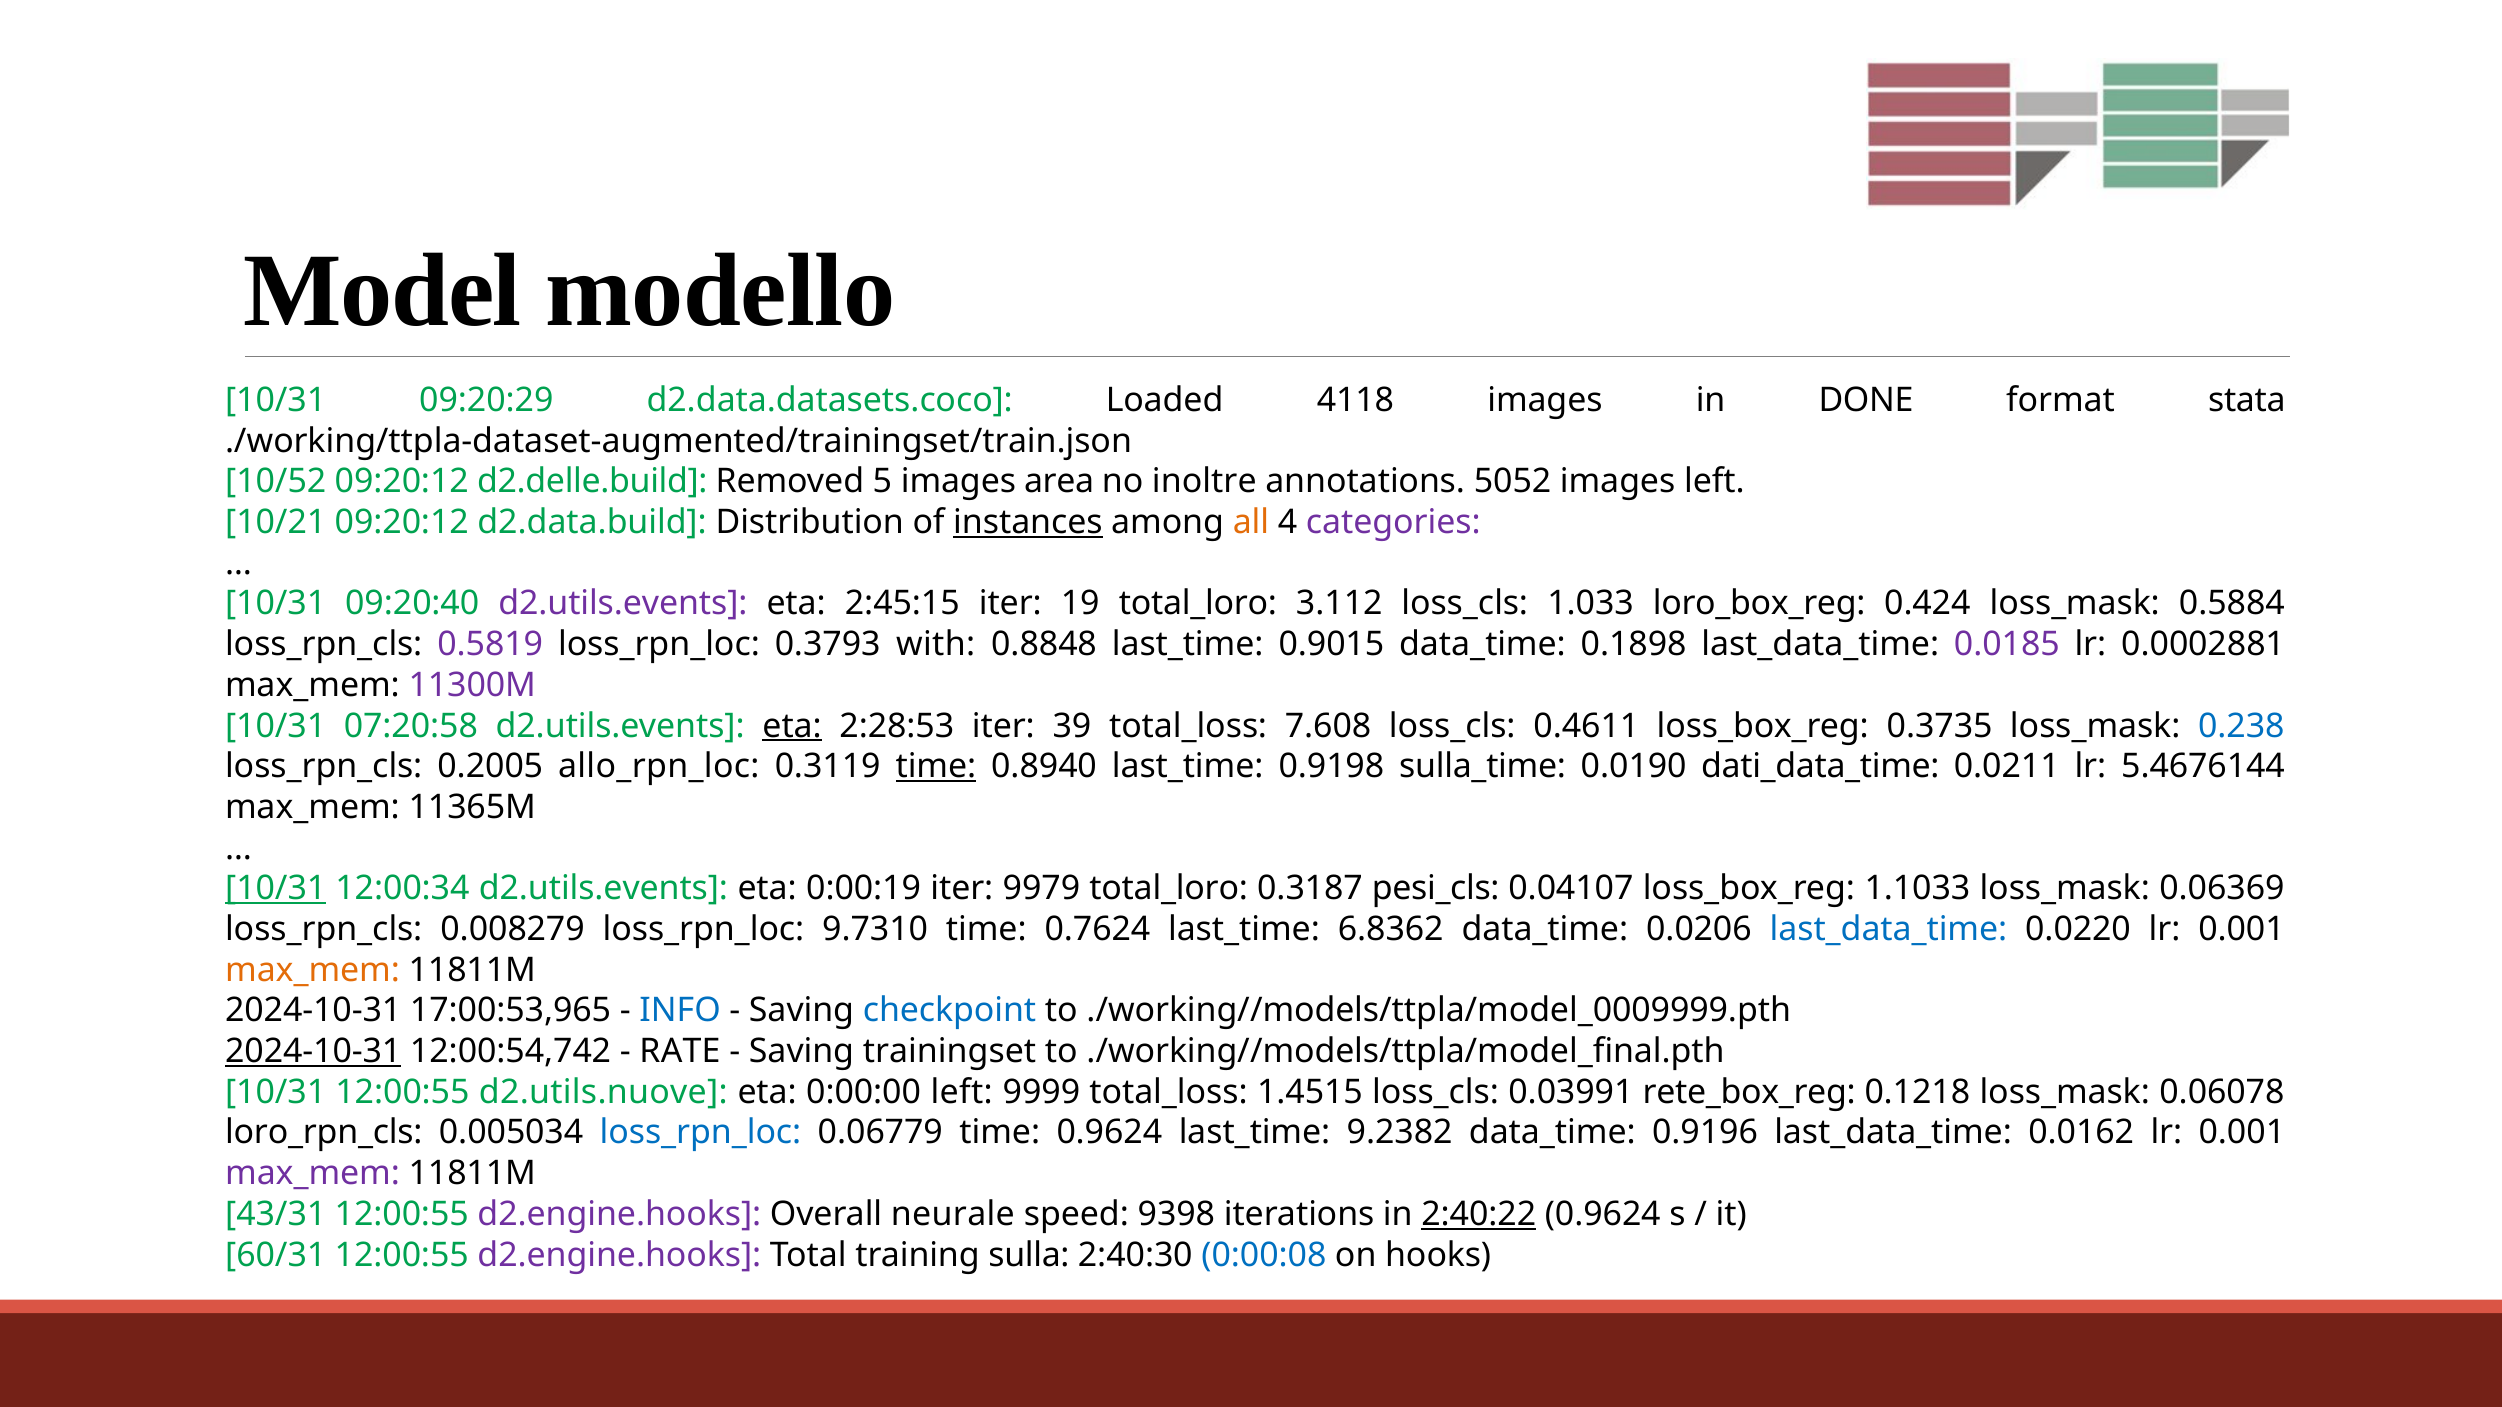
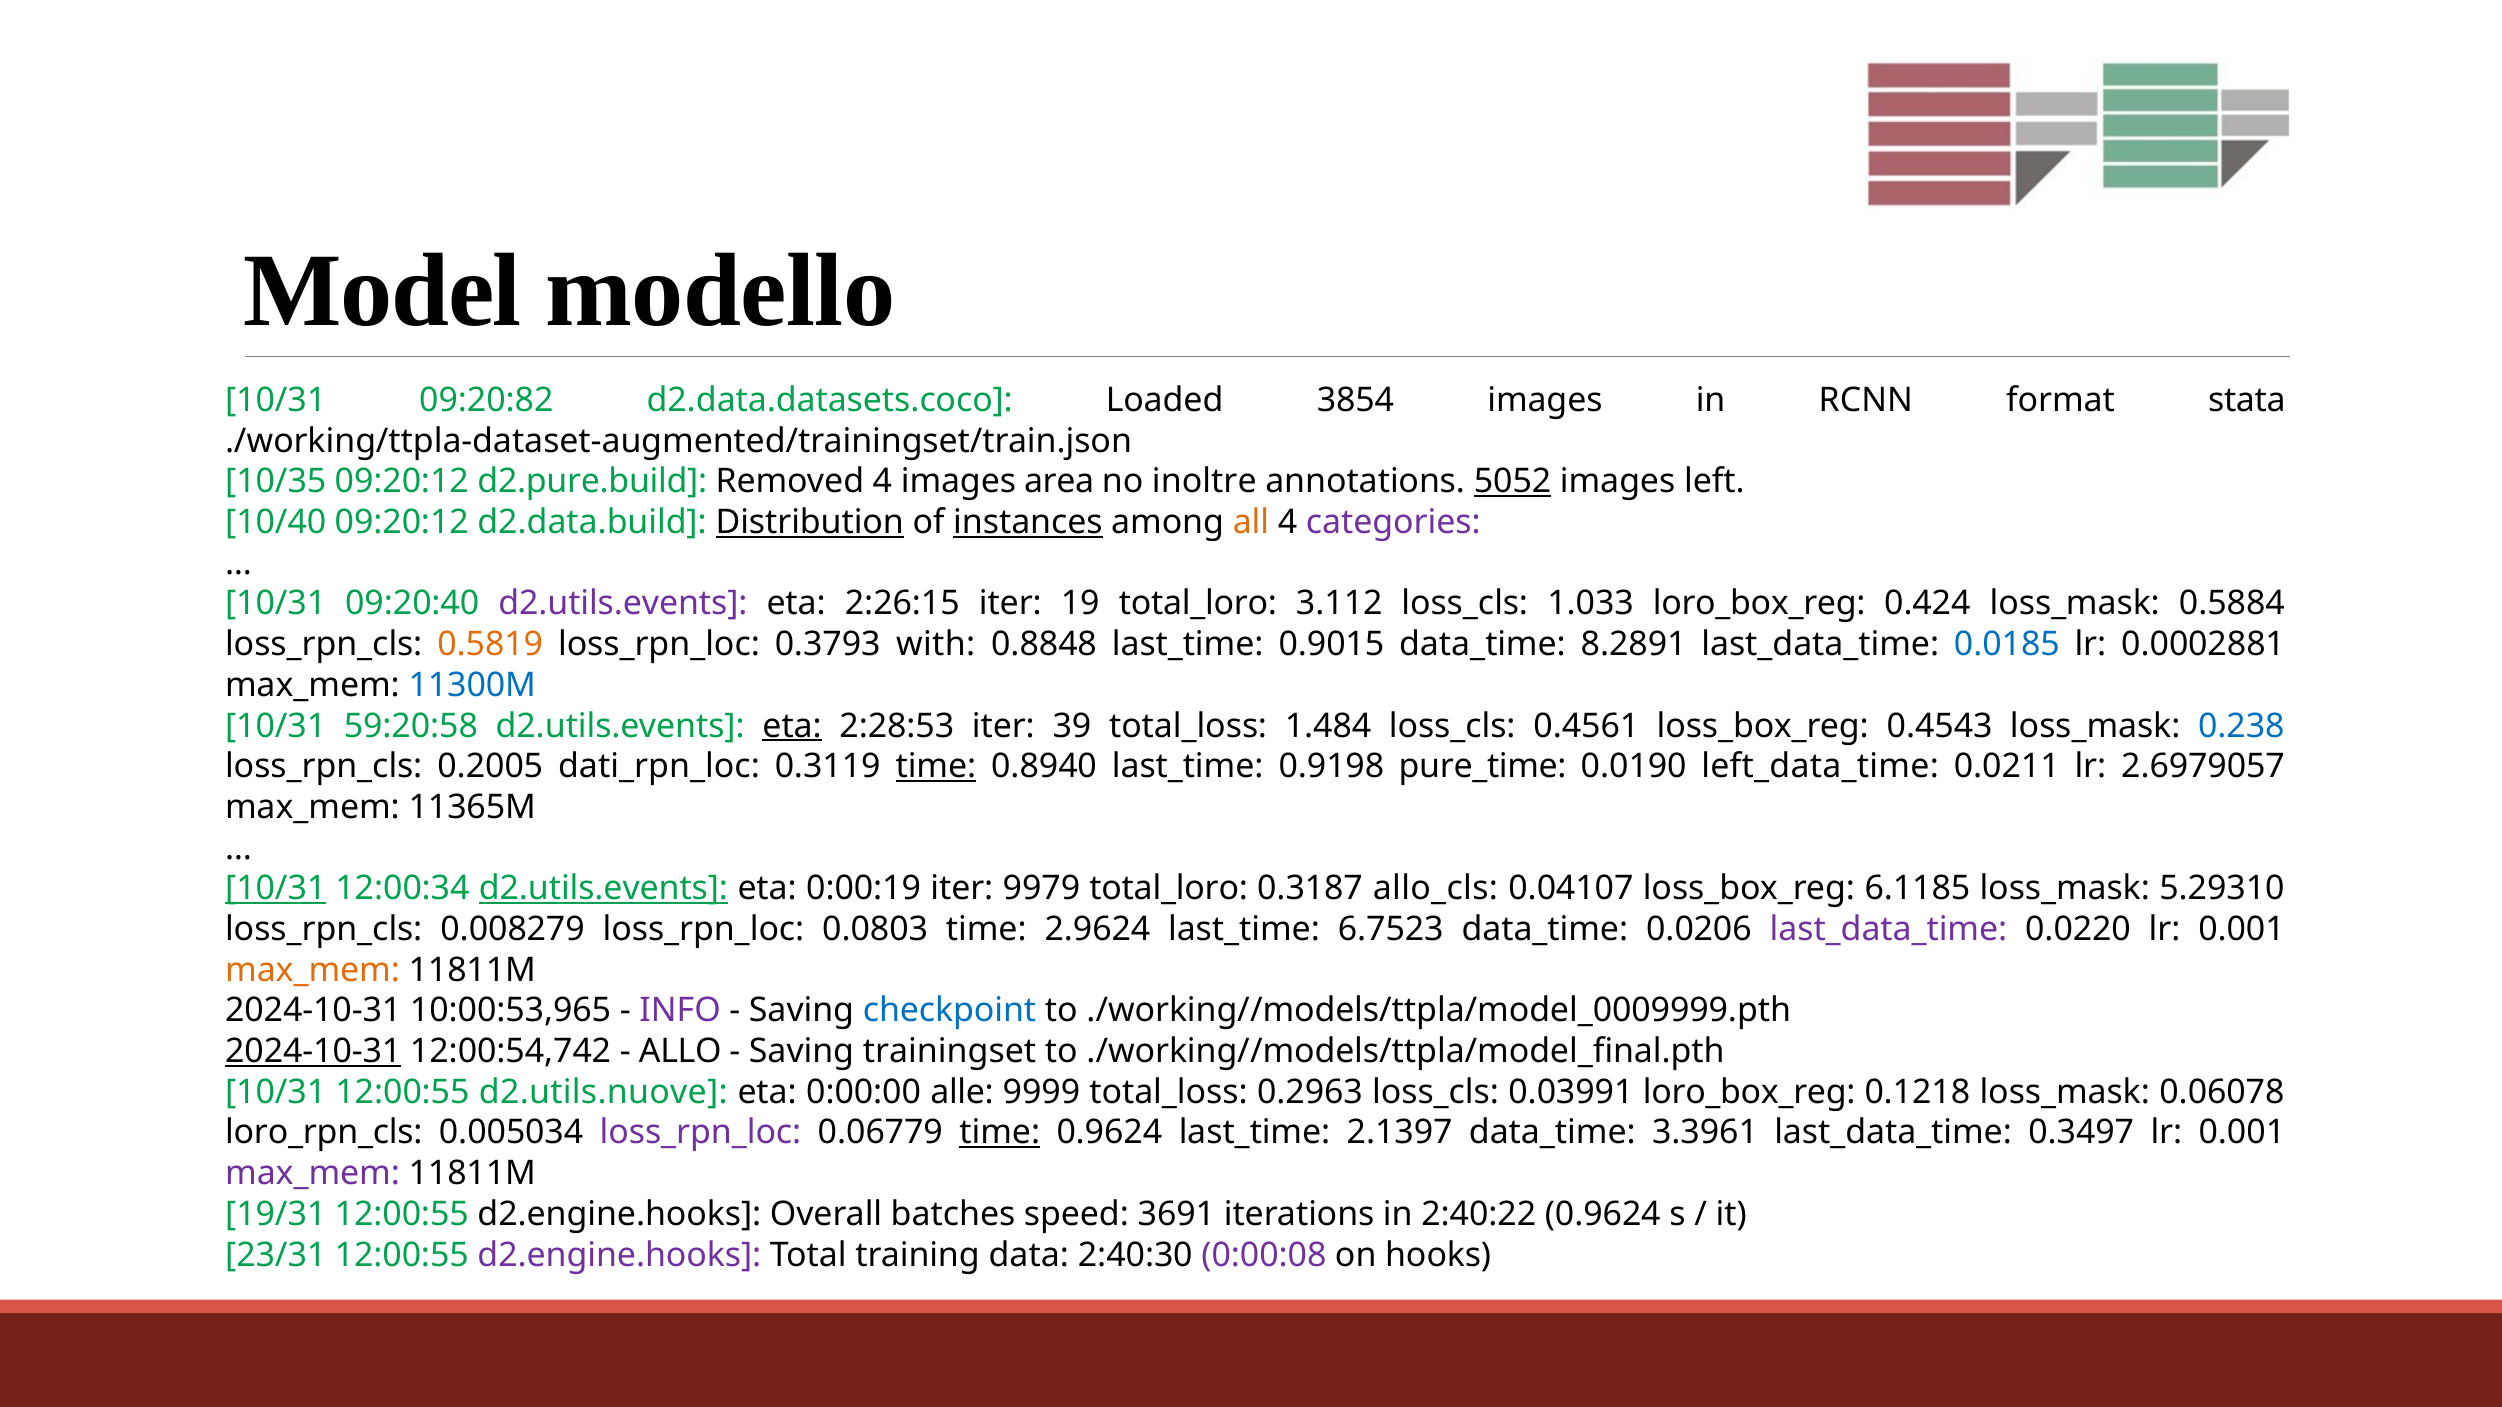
09:20:29: 09:20:29 -> 09:20:82
4118: 4118 -> 3854
DONE: DONE -> RCNN
10/52: 10/52 -> 10/35
d2.delle.build: d2.delle.build -> d2.pure.build
Removed 5: 5 -> 4
5052 underline: none -> present
10/21: 10/21 -> 10/40
Distribution underline: none -> present
2:45:15: 2:45:15 -> 2:26:15
0.5819 colour: purple -> orange
0.1898: 0.1898 -> 8.2891
0.0185 colour: purple -> blue
11300M colour: purple -> blue
07:20:58: 07:20:58 -> 59:20:58
7.608: 7.608 -> 1.484
0.4611: 0.4611 -> 0.4561
0.3735: 0.3735 -> 0.4543
allo_rpn_loc: allo_rpn_loc -> dati_rpn_loc
sulla_time: sulla_time -> pure_time
dati_data_time: dati_data_time -> left_data_time
5.4676144: 5.4676144 -> 2.6979057
d2.utils.events at (603, 889) underline: none -> present
pesi_cls: pesi_cls -> allo_cls
1.1033: 1.1033 -> 6.1185
0.06369: 0.06369 -> 5.29310
9.7310: 9.7310 -> 0.0803
0.7624: 0.7624 -> 2.9624
6.8362: 6.8362 -> 6.7523
last_data_time at (1888, 930) colour: blue -> purple
17:00:53,965: 17:00:53,965 -> 10:00:53,965
INFO colour: blue -> purple
RATE: RATE -> ALLO
0:00:00 left: left -> alle
1.4515: 1.4515 -> 0.2963
0.03991 rete_box_reg: rete_box_reg -> loro_box_reg
loss_rpn_loc at (701, 1133) colour: blue -> purple
time at (1000, 1133) underline: none -> present
9.2382: 9.2382 -> 2.1397
0.9196: 0.9196 -> 3.3961
0.0162: 0.0162 -> 0.3497
43/31: 43/31 -> 19/31
d2.engine.hooks at (619, 1215) colour: purple -> black
neurale: neurale -> batches
9398: 9398 -> 3691
2:40:22 underline: present -> none
60/31: 60/31 -> 23/31
sulla: sulla -> data
0:00:08 colour: blue -> purple
